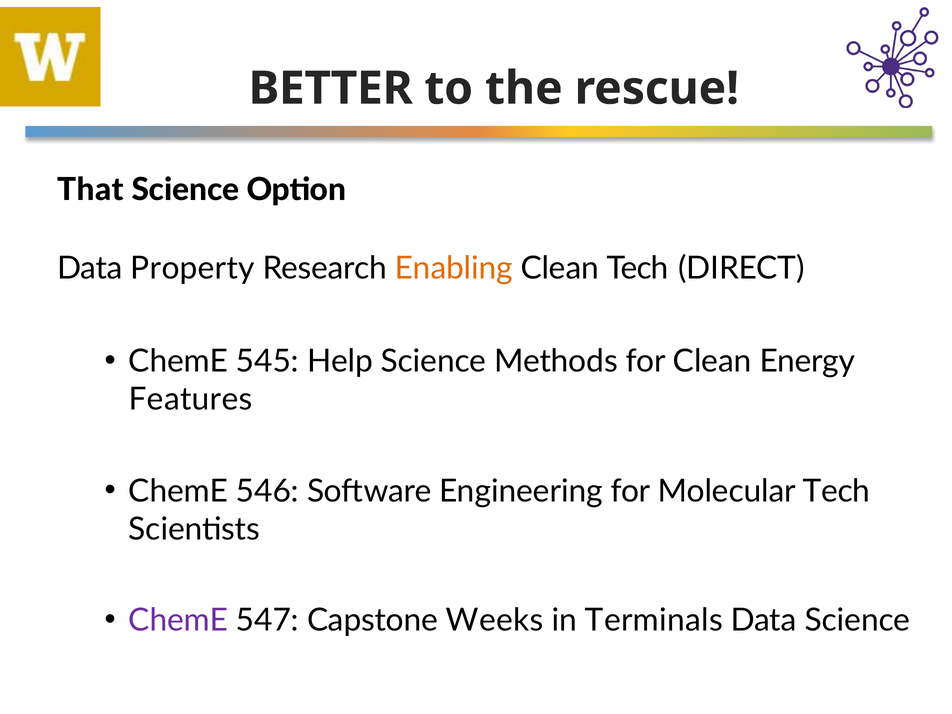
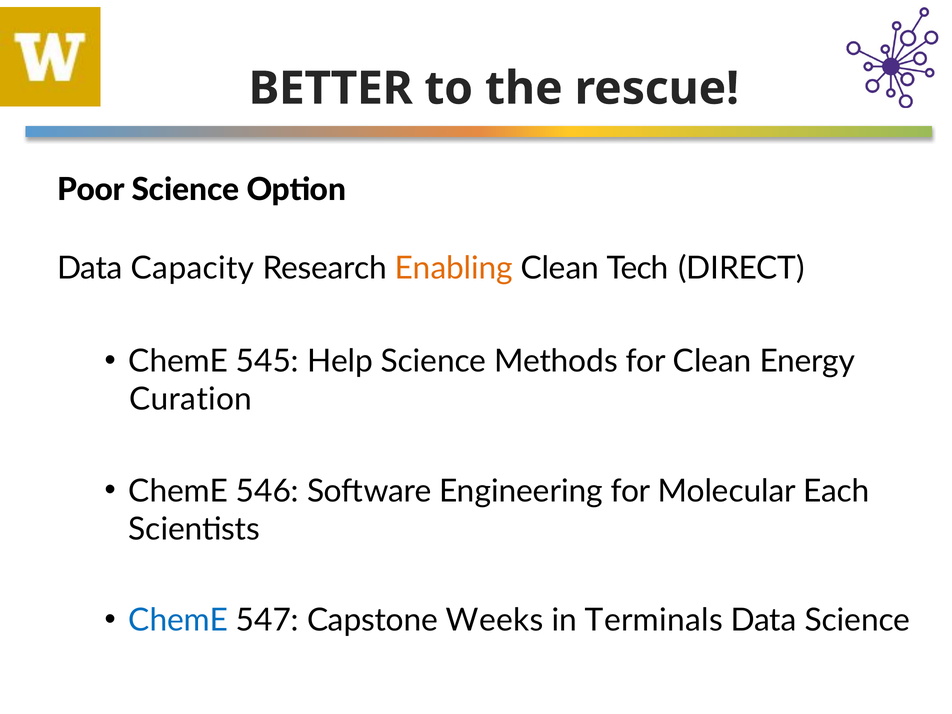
That: That -> Poor
Property: Property -> Capacity
Features: Features -> Curation
Molecular Tech: Tech -> Each
ChemE at (178, 620) colour: purple -> blue
